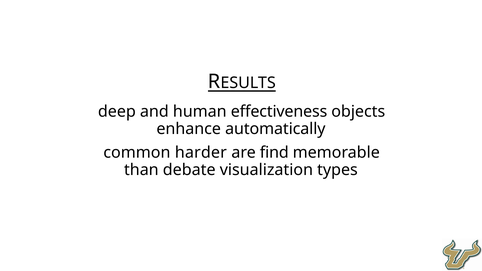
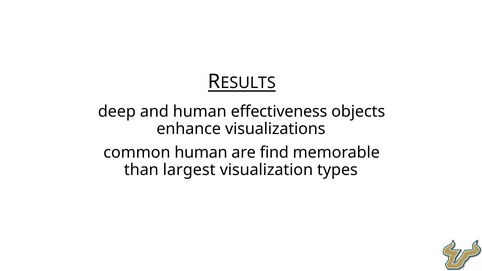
automatically: automatically -> visualizations
common harder: harder -> human
debate: debate -> largest
